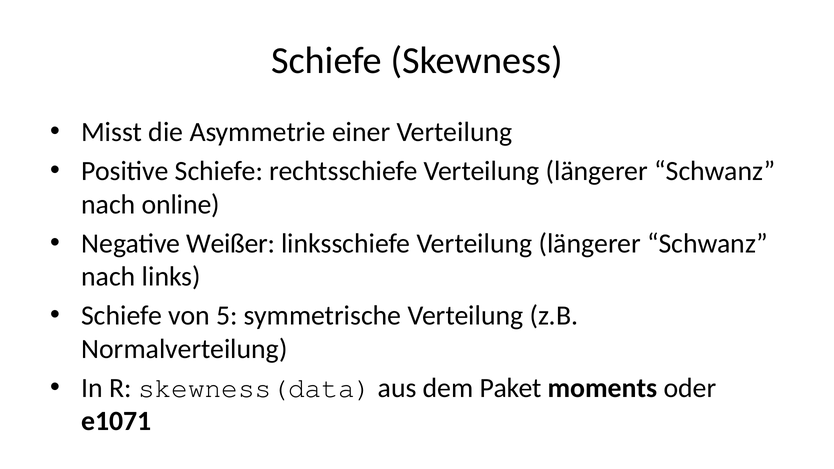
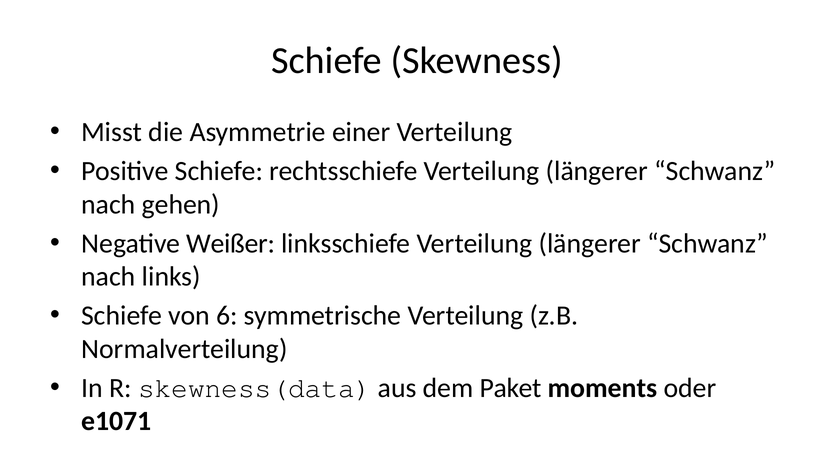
online: online -> gehen
5: 5 -> 6
